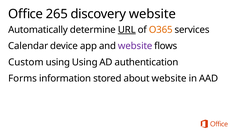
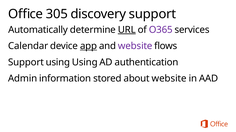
265: 265 -> 305
discovery website: website -> support
O365 colour: orange -> purple
app underline: none -> present
Custom at (26, 63): Custom -> Support
Forms: Forms -> Admin
